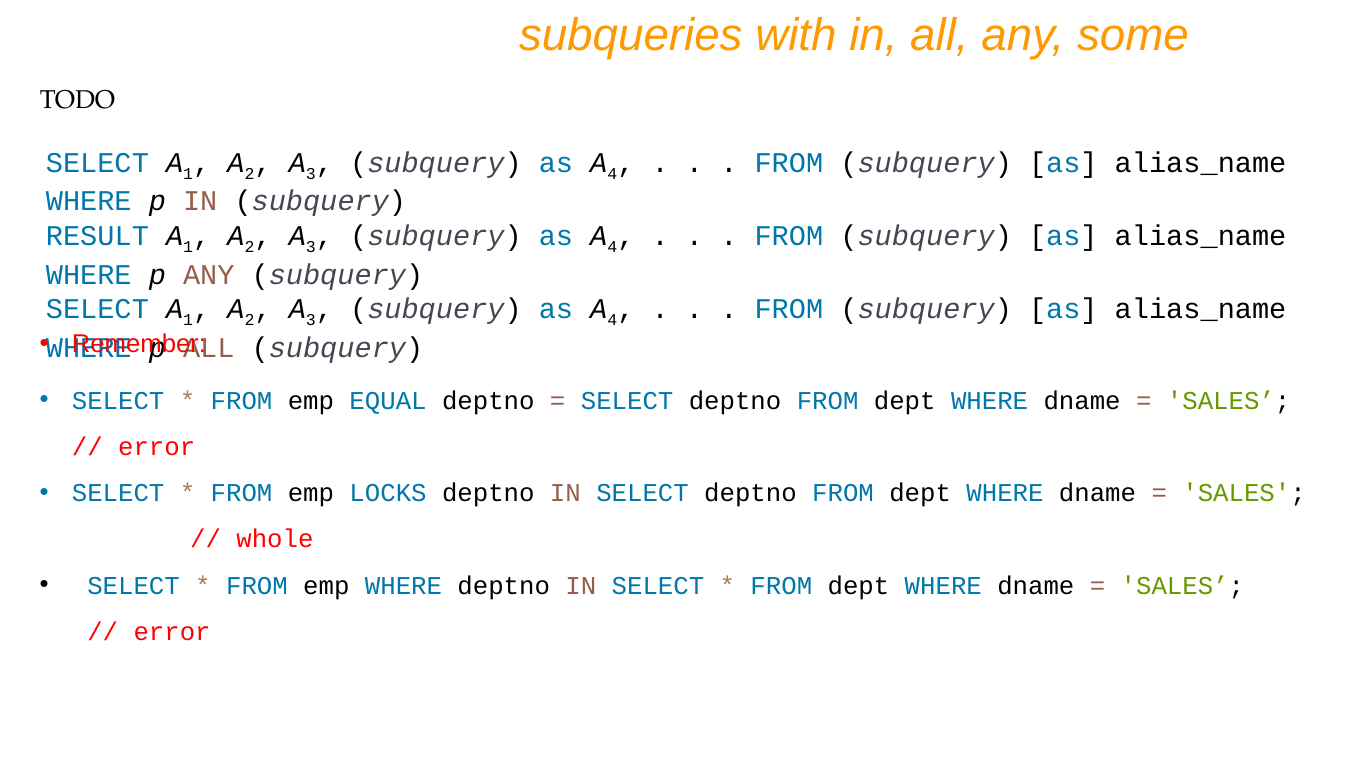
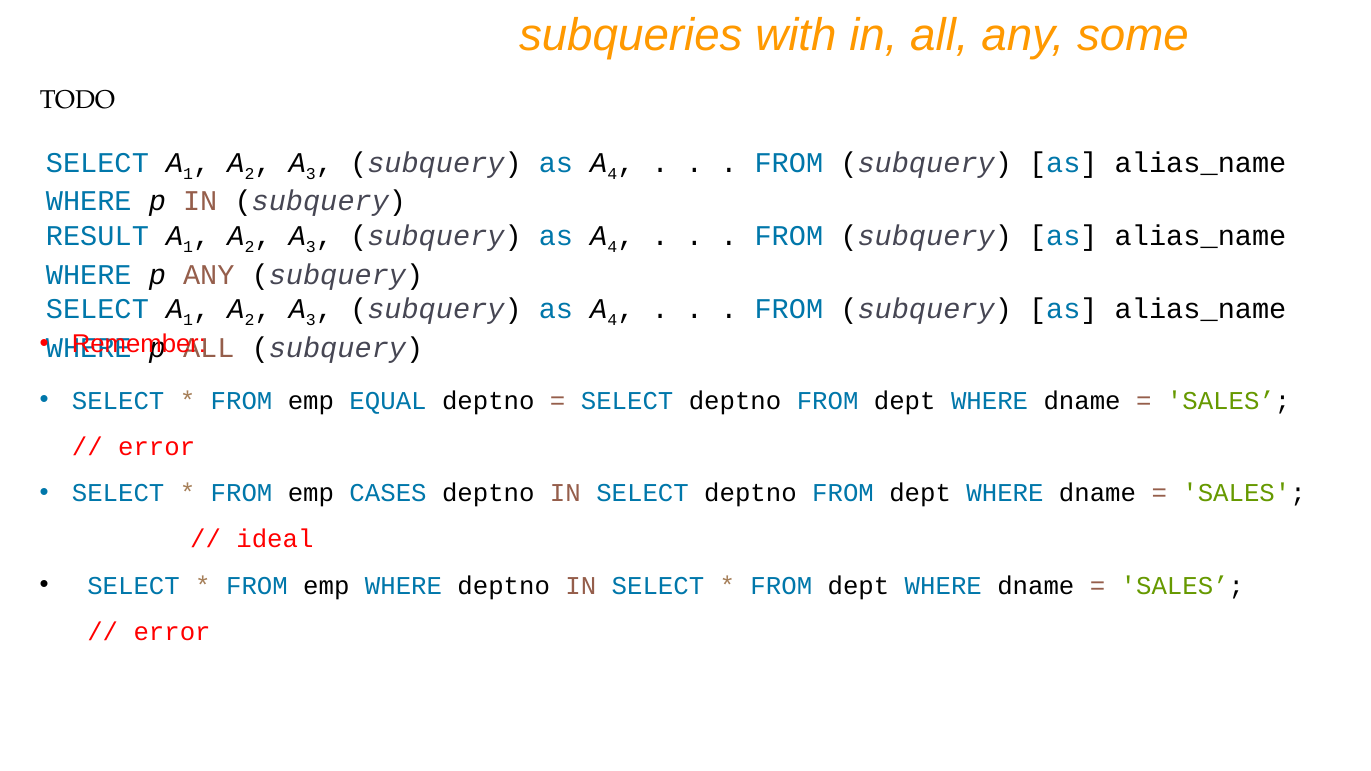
LOCKS: LOCKS -> CASES
whole: whole -> ideal
